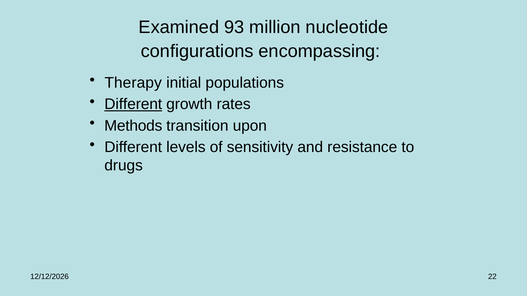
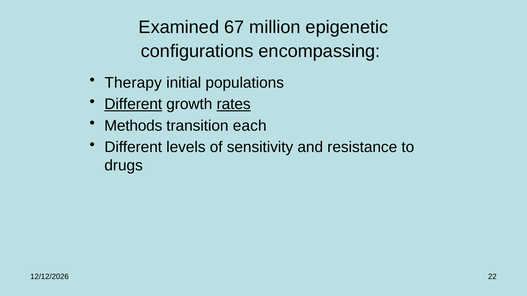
93: 93 -> 67
nucleotide: nucleotide -> epigenetic
rates underline: none -> present
upon: upon -> each
